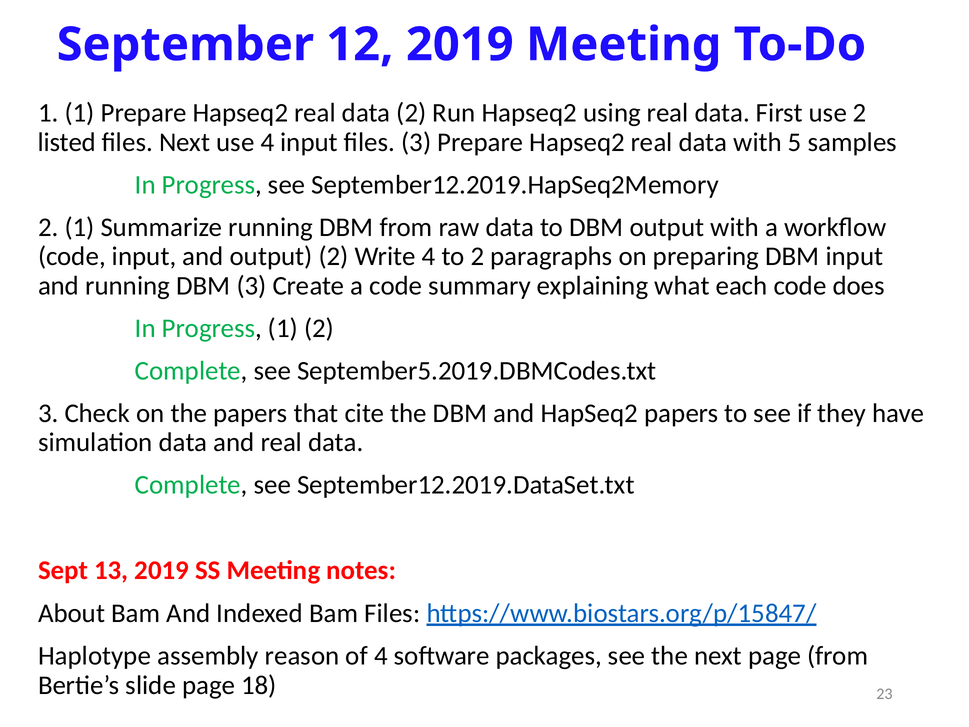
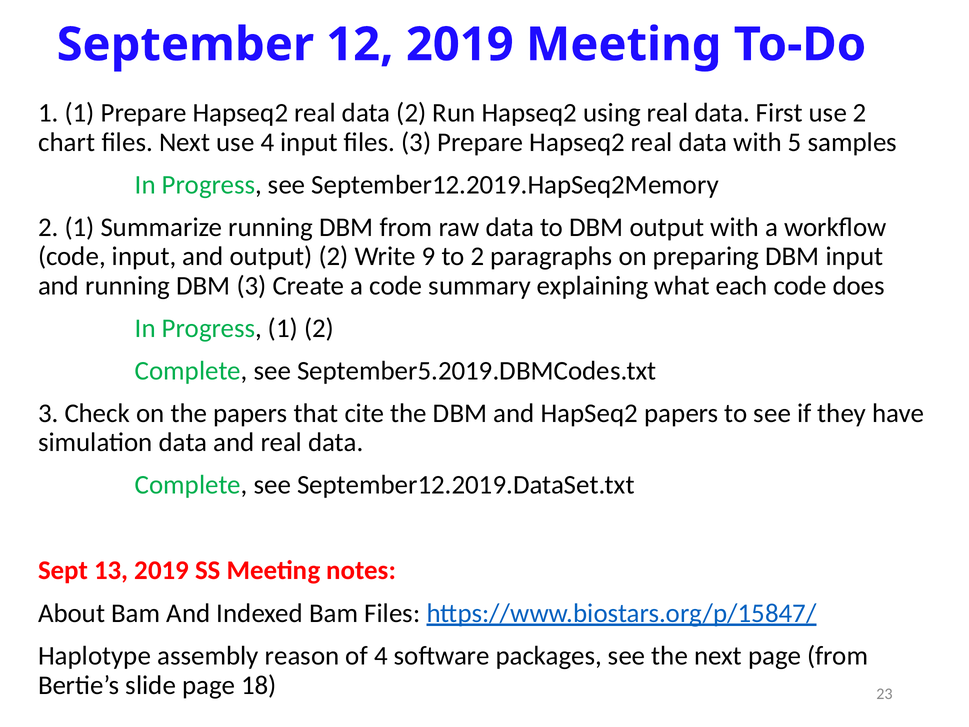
listed: listed -> chart
Write 4: 4 -> 9
